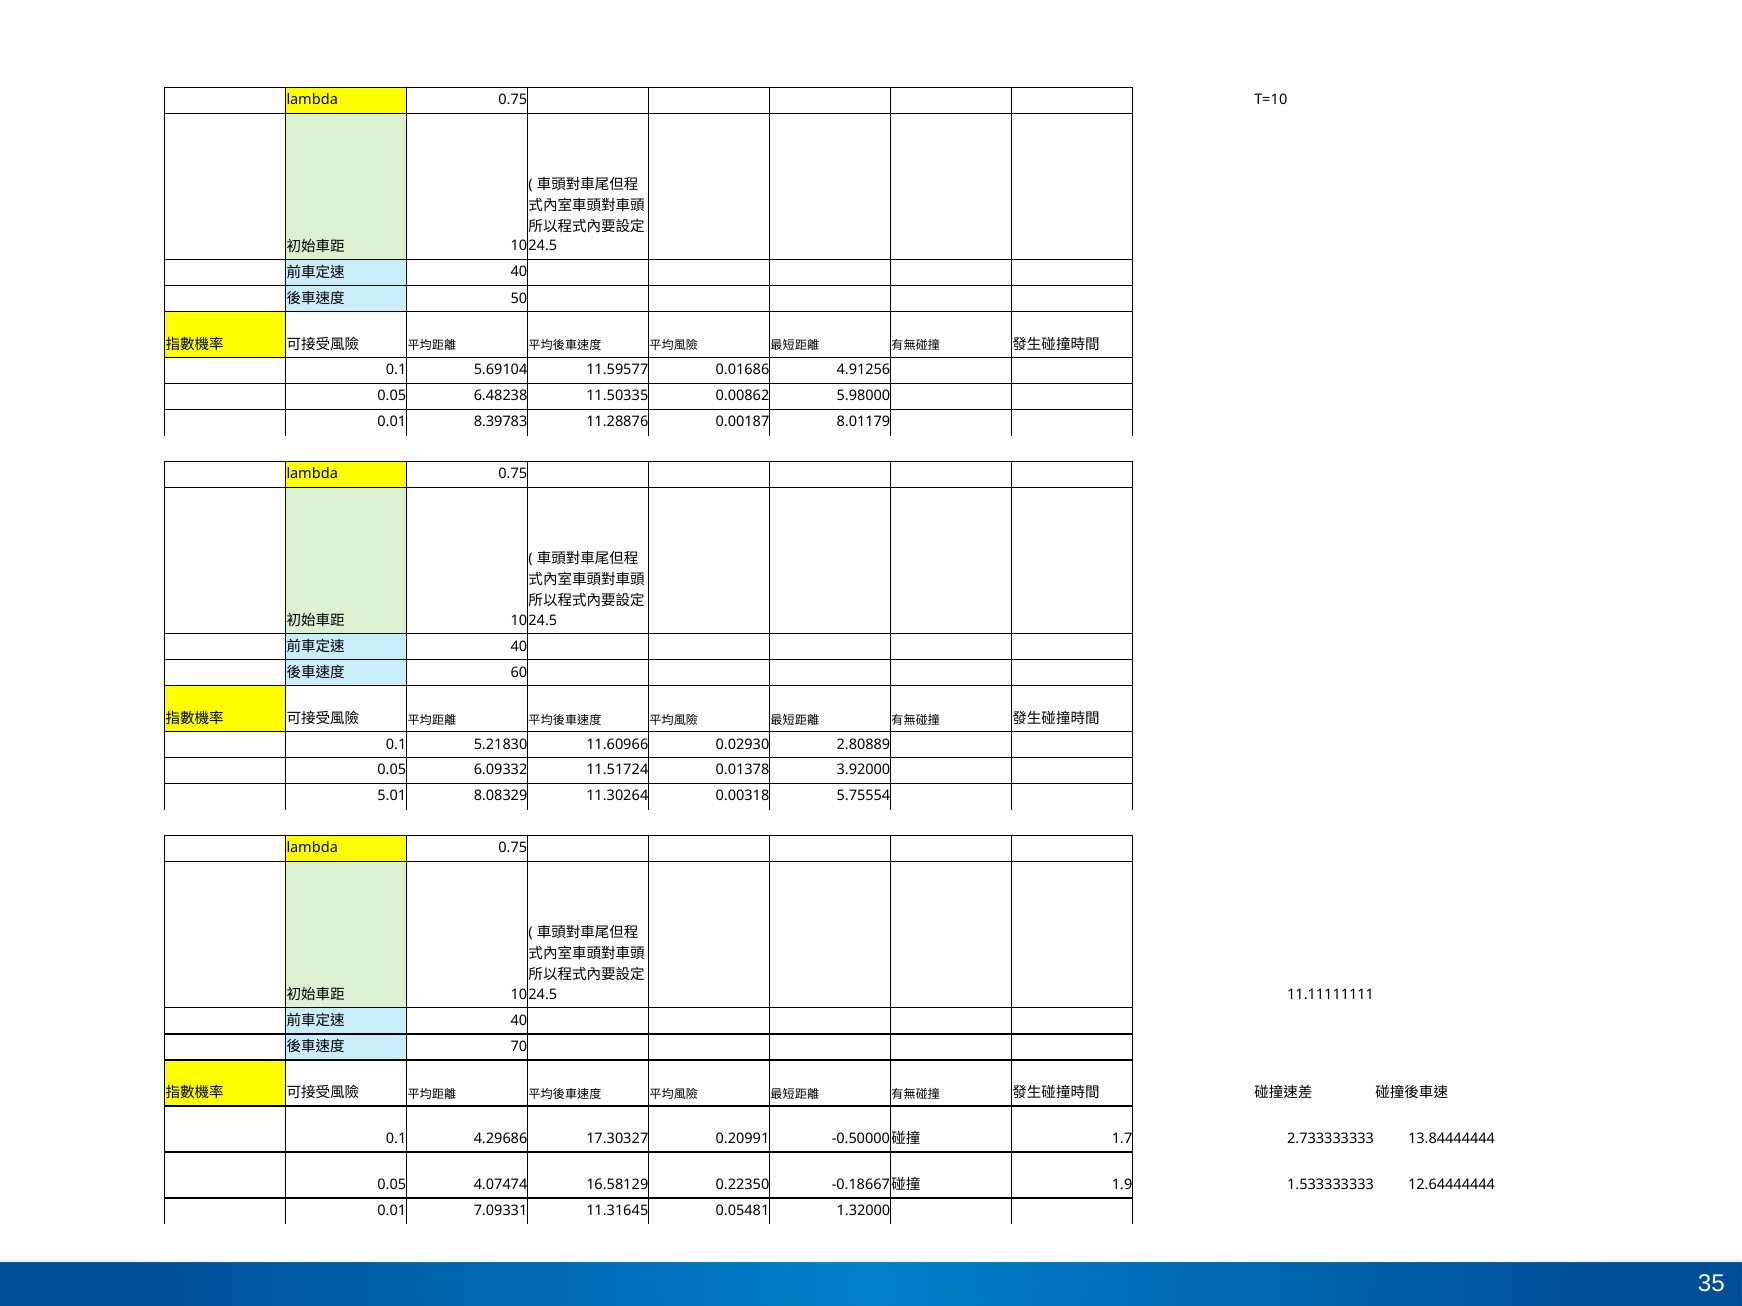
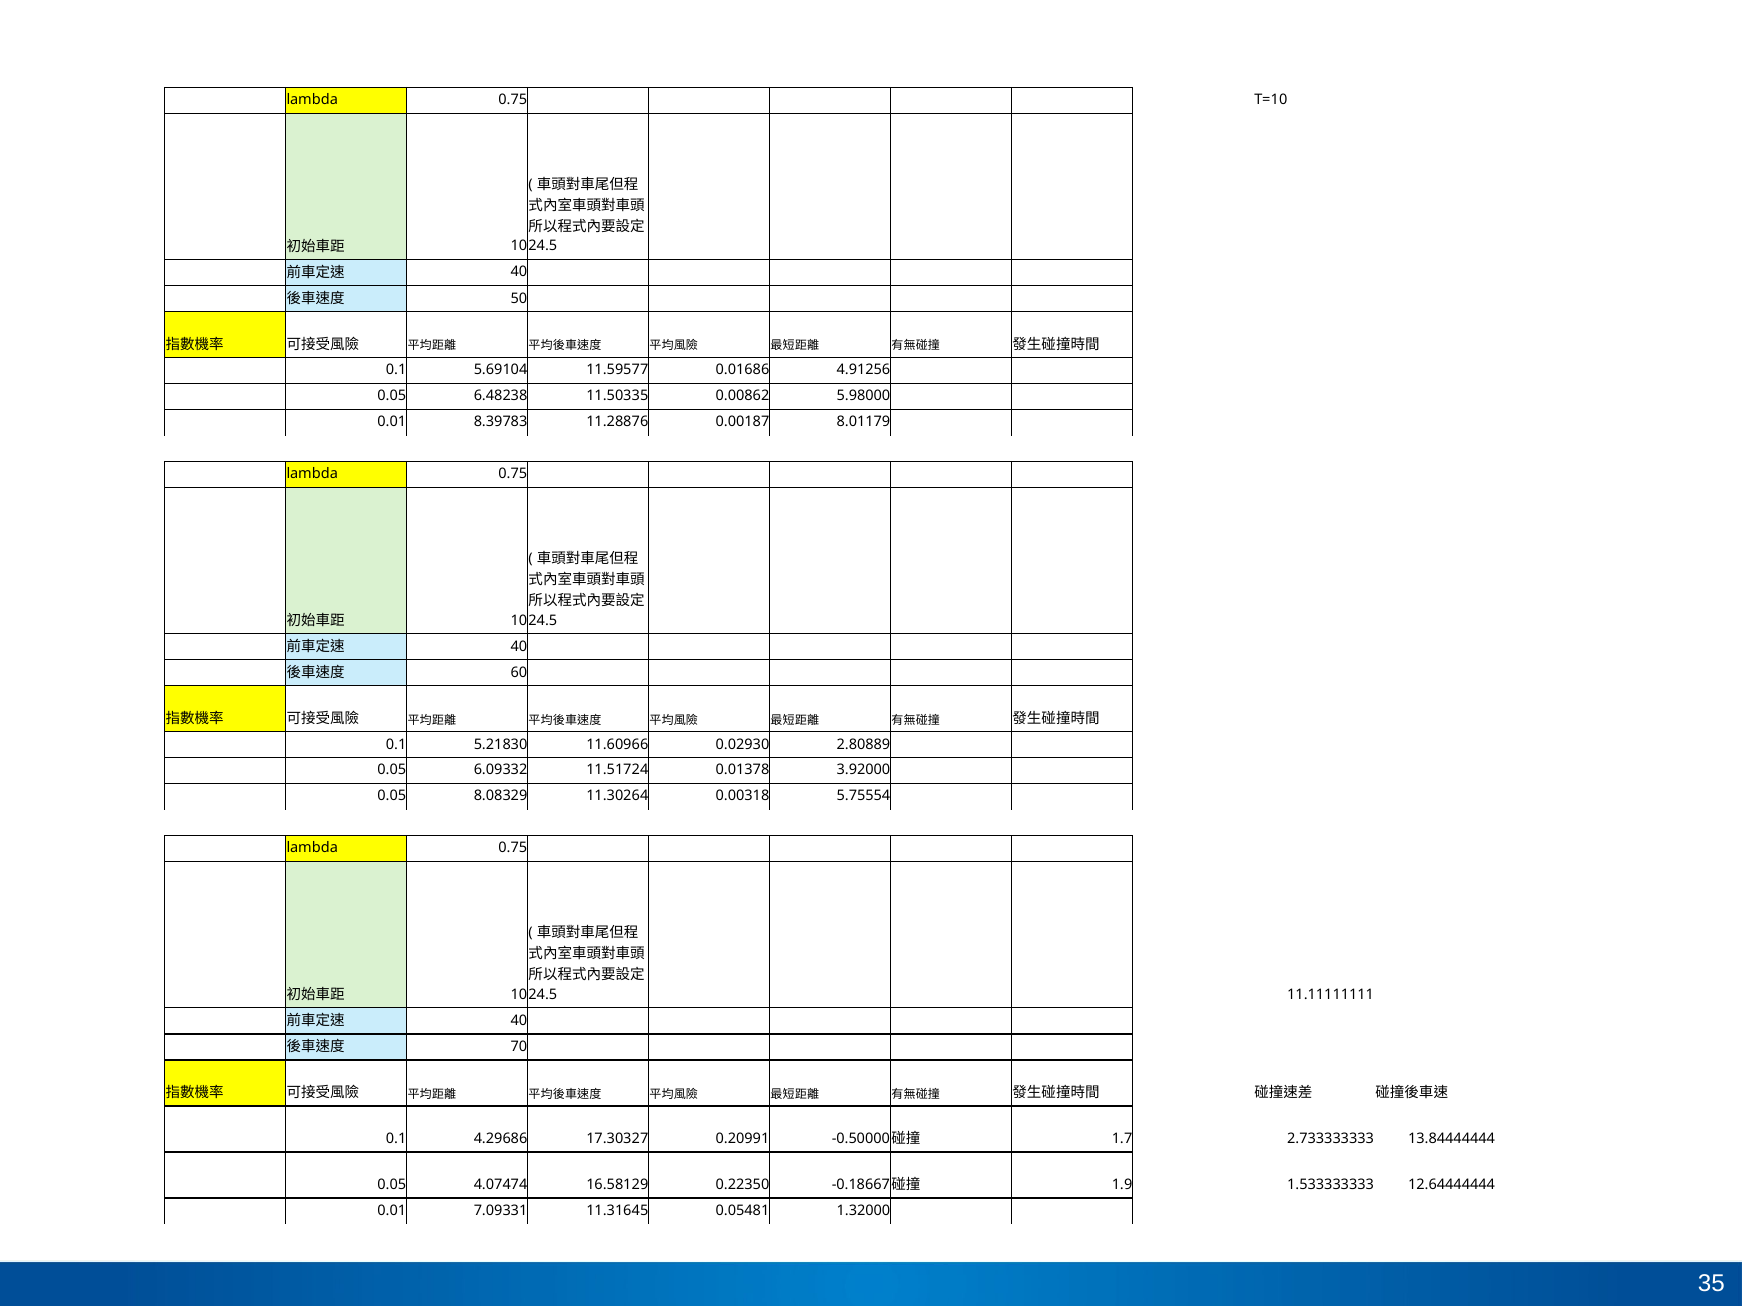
5.01 at (392, 796): 5.01 -> 0.05
